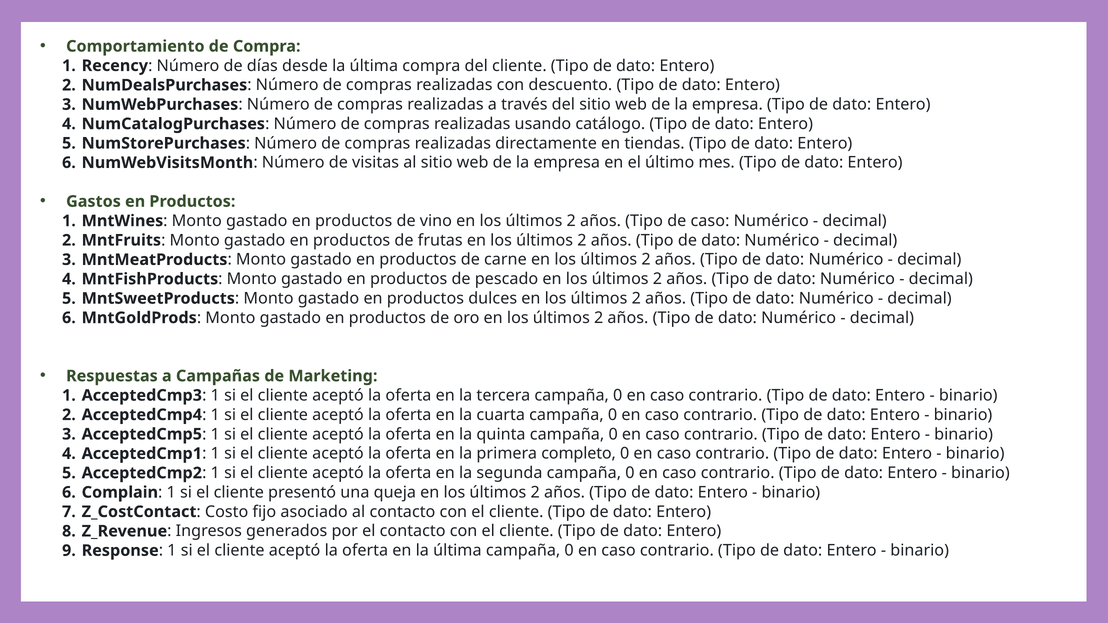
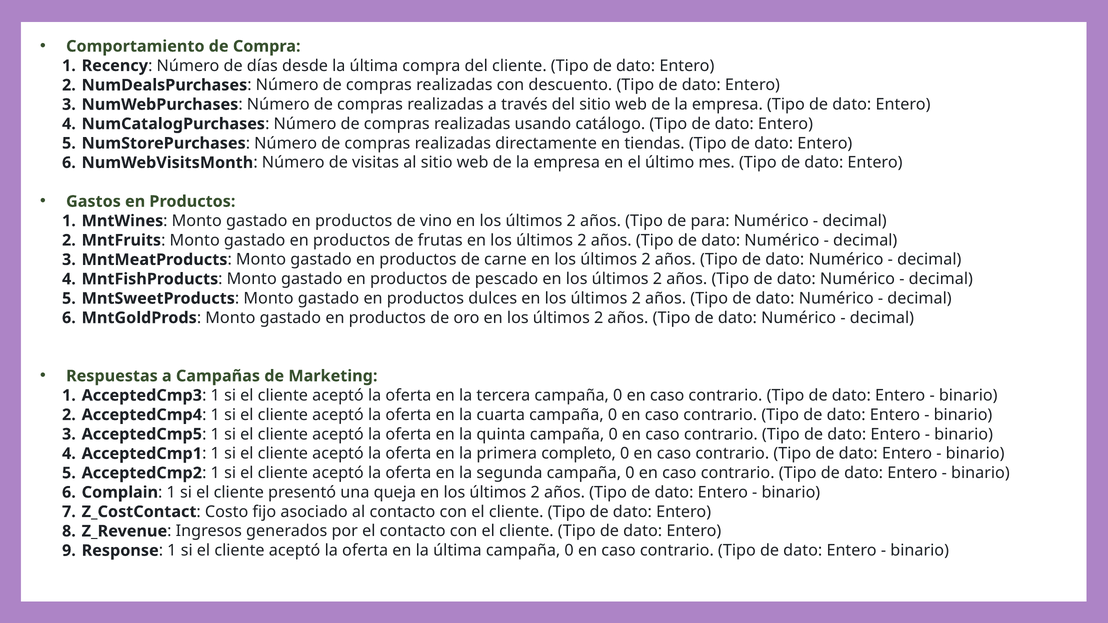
de caso: caso -> para
